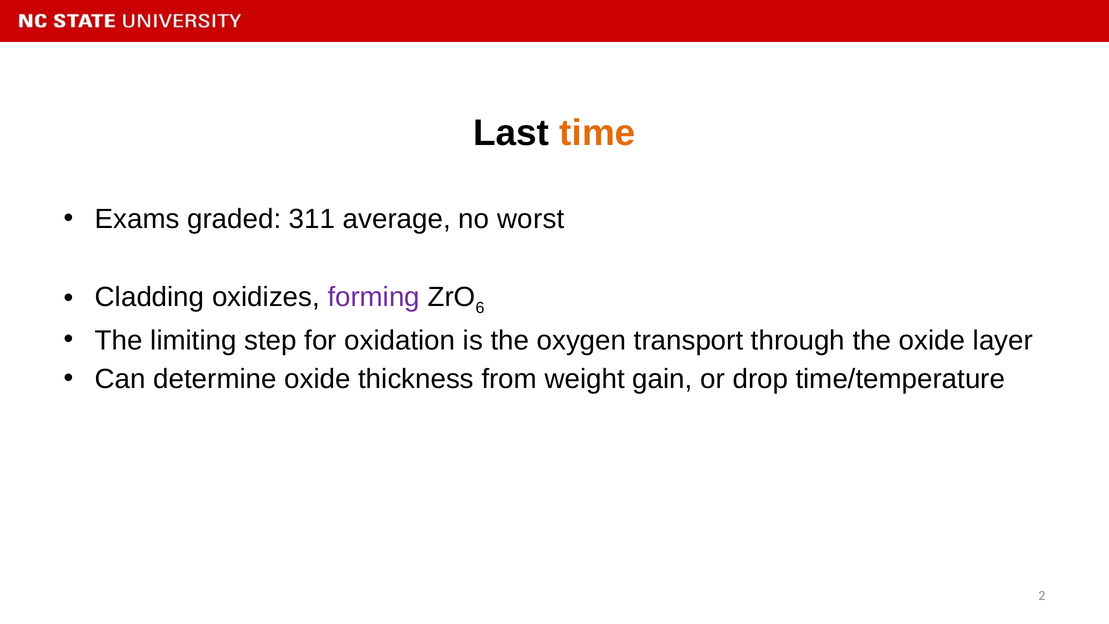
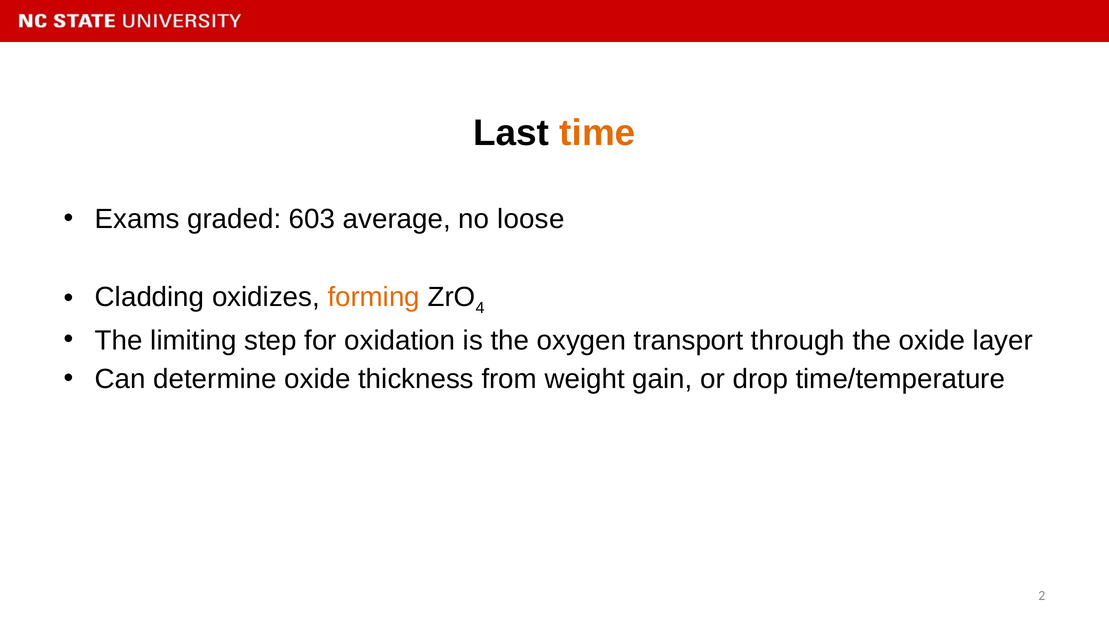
311: 311 -> 603
worst: worst -> loose
forming colour: purple -> orange
6: 6 -> 4
